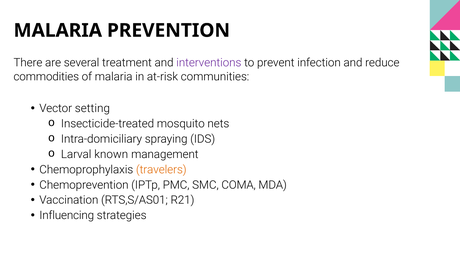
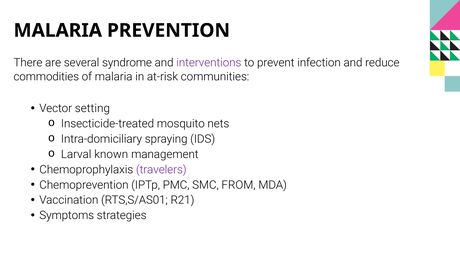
treatment: treatment -> syndrome
travelers colour: orange -> purple
COMA: COMA -> FROM
Influencing: Influencing -> Symptoms
